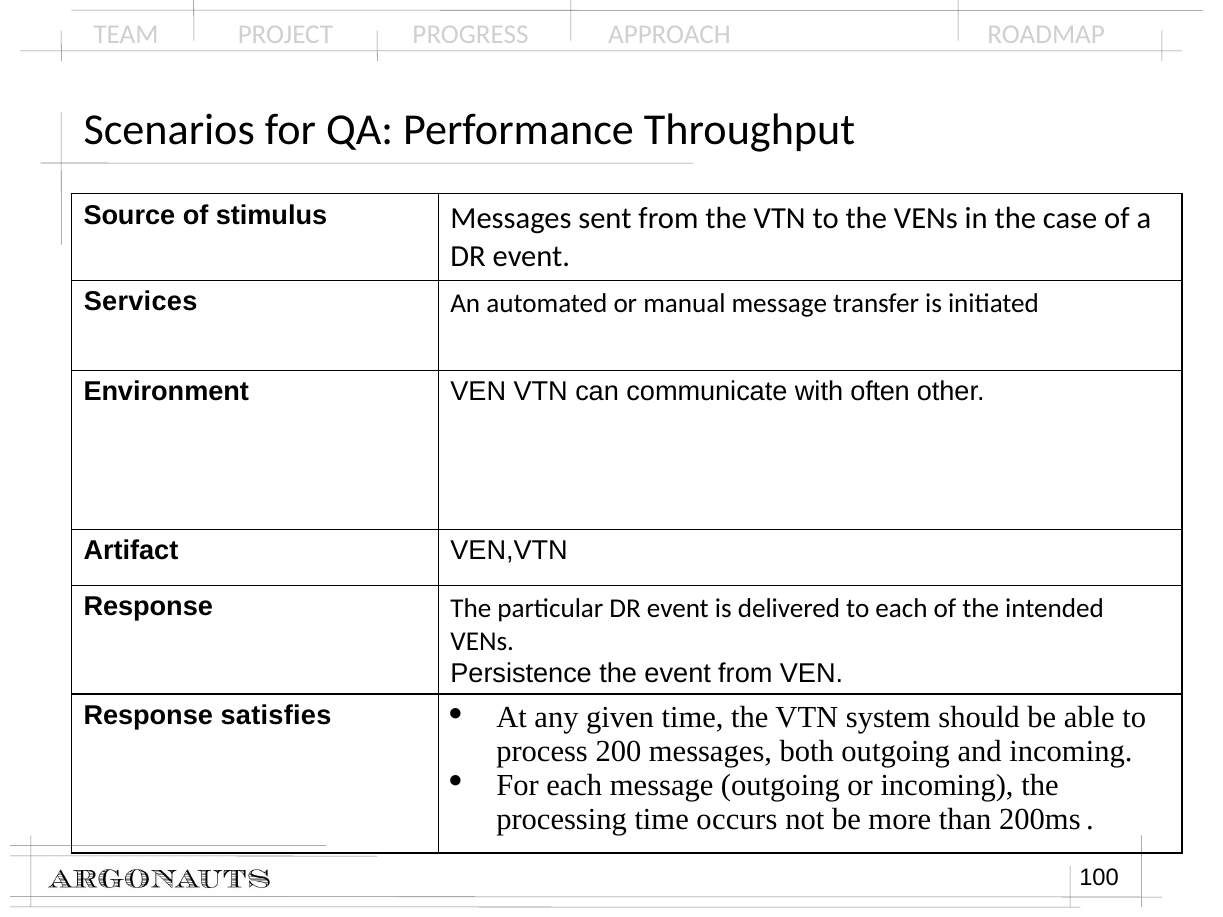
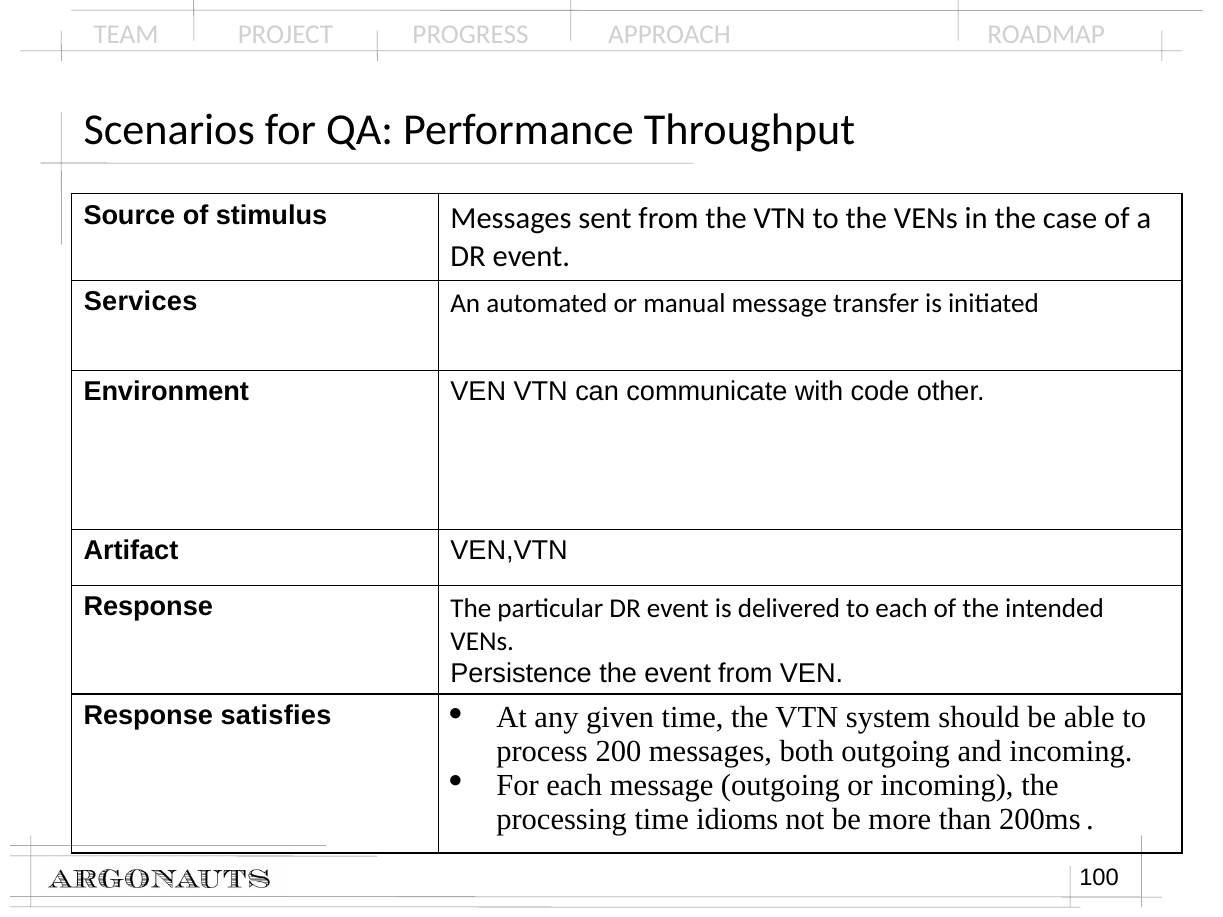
often: often -> code
occurs: occurs -> idioms
